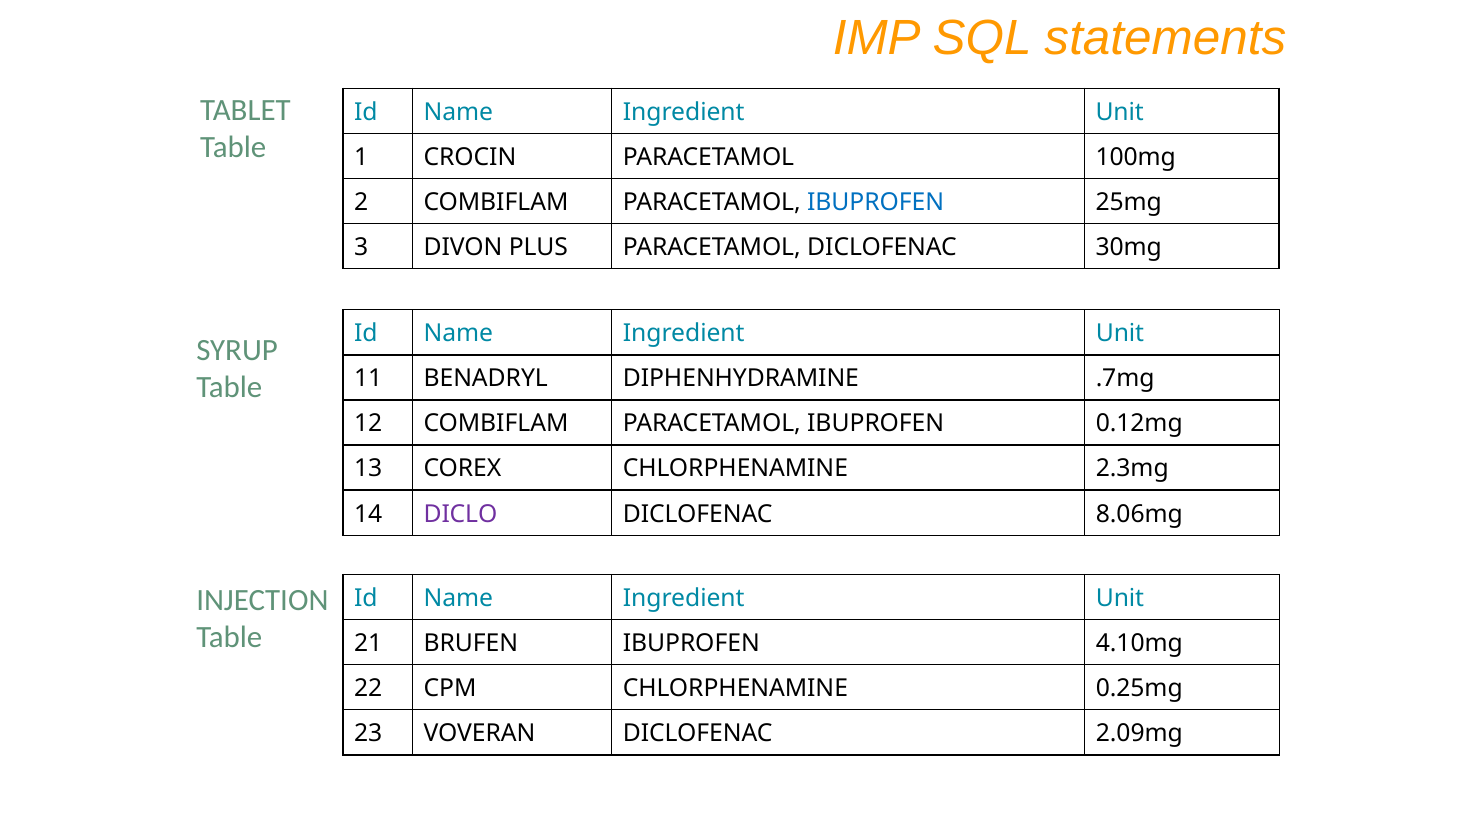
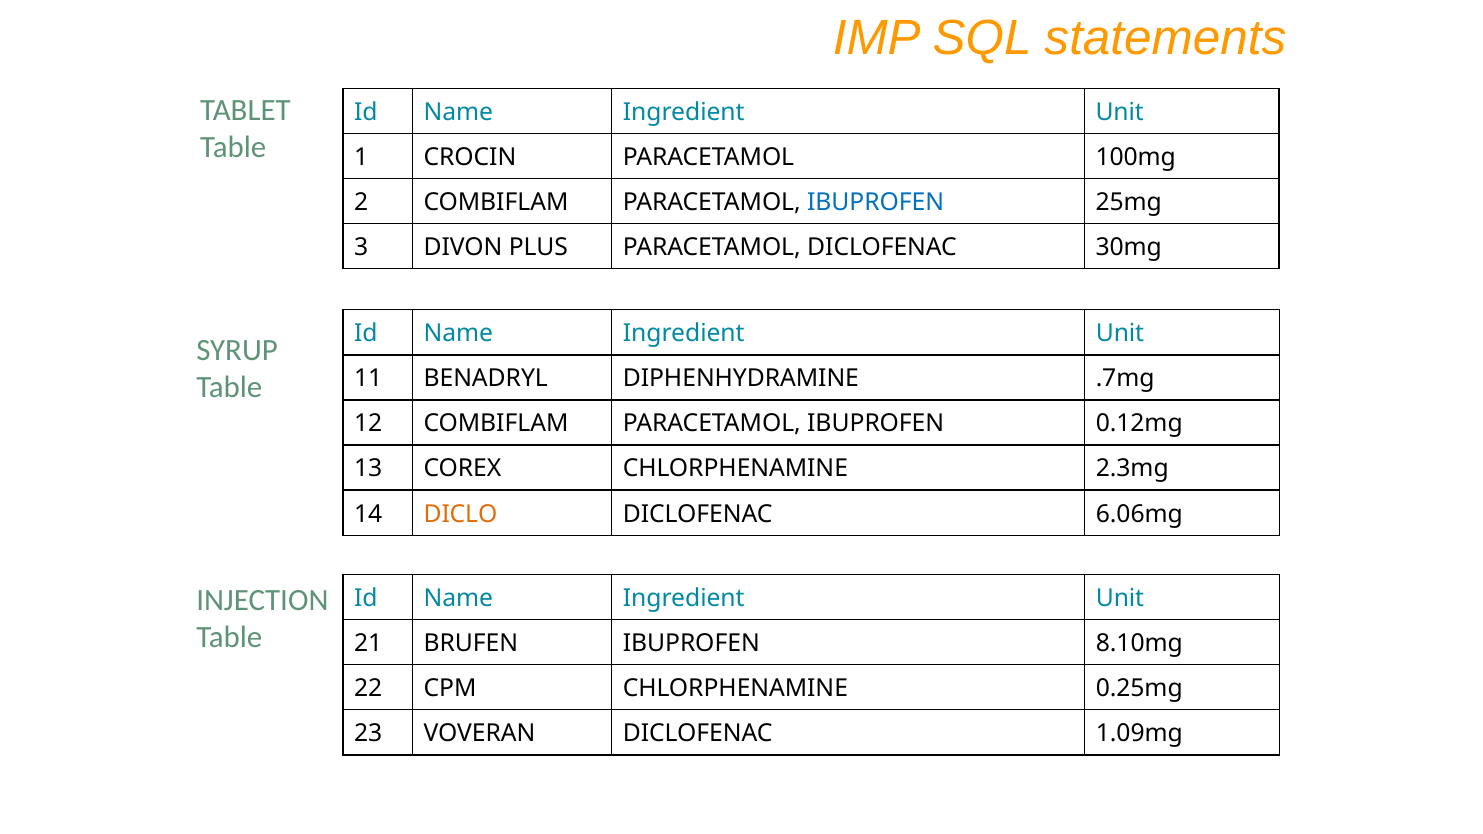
DICLO colour: purple -> orange
8.06mg: 8.06mg -> 6.06mg
4.10mg: 4.10mg -> 8.10mg
2.09mg: 2.09mg -> 1.09mg
